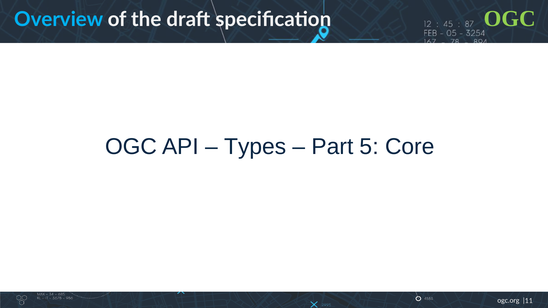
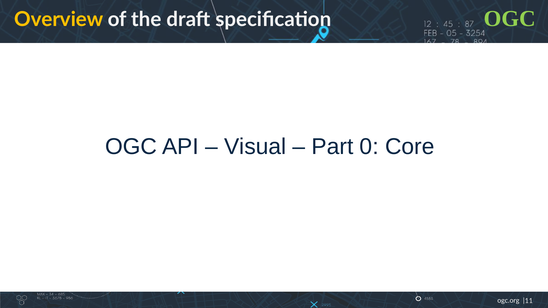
Overview colour: light blue -> yellow
Types: Types -> Visual
5: 5 -> 0
